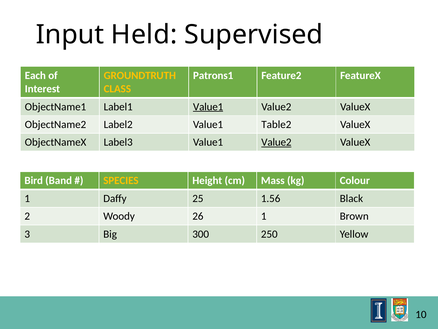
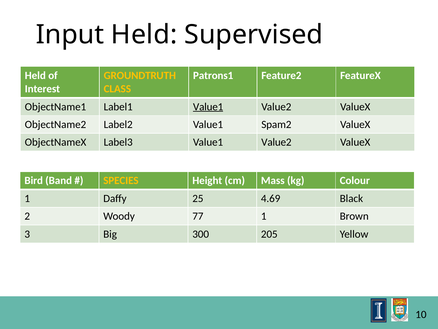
Each at (35, 75): Each -> Held
Table2: Table2 -> Spam2
Value2 at (276, 142) underline: present -> none
1.56: 1.56 -> 4.69
26: 26 -> 77
250: 250 -> 205
